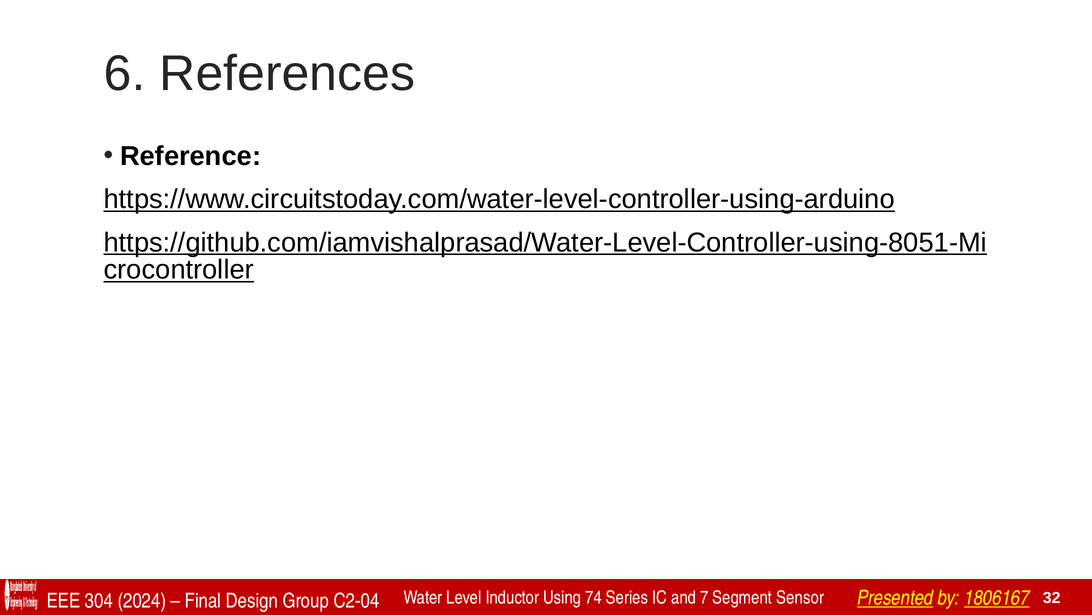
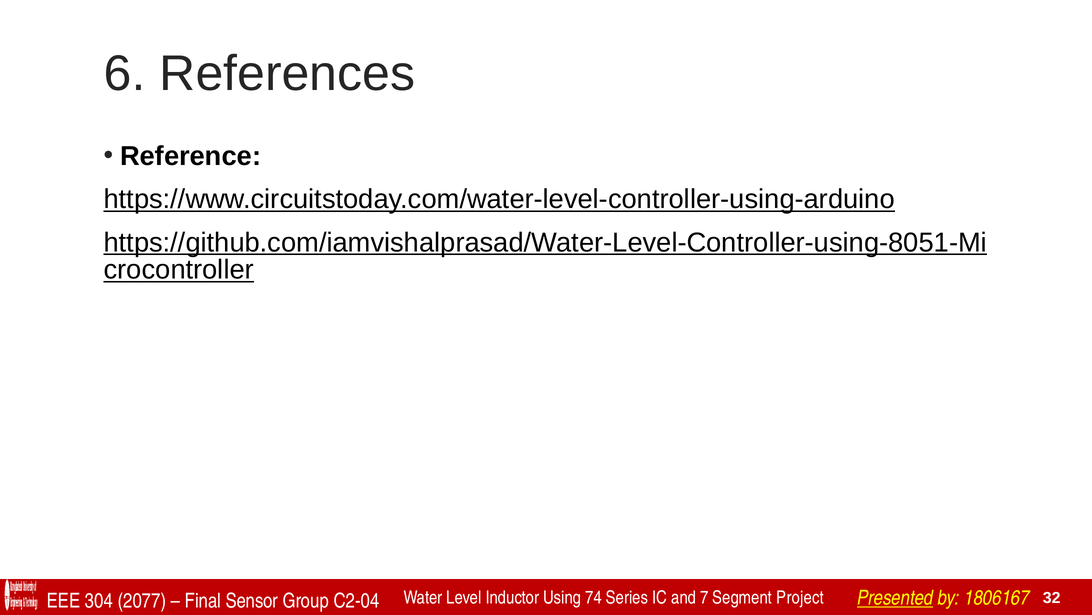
1806167 underline: present -> none
Sensor: Sensor -> Project
2024: 2024 -> 2077
Design: Design -> Sensor
